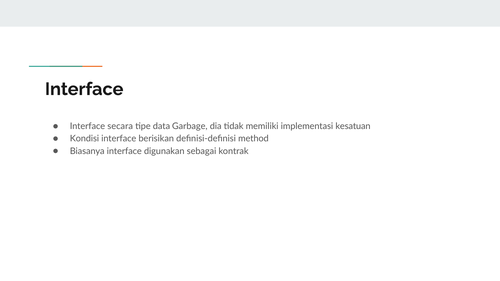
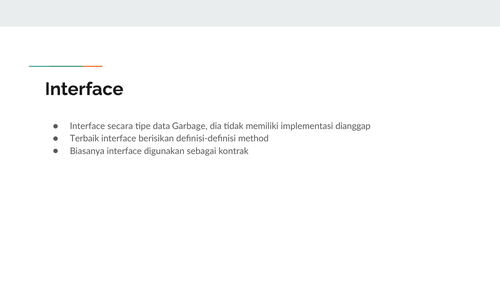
kesatuan: kesatuan -> dianggap
Kondisi: Kondisi -> Terbaik
